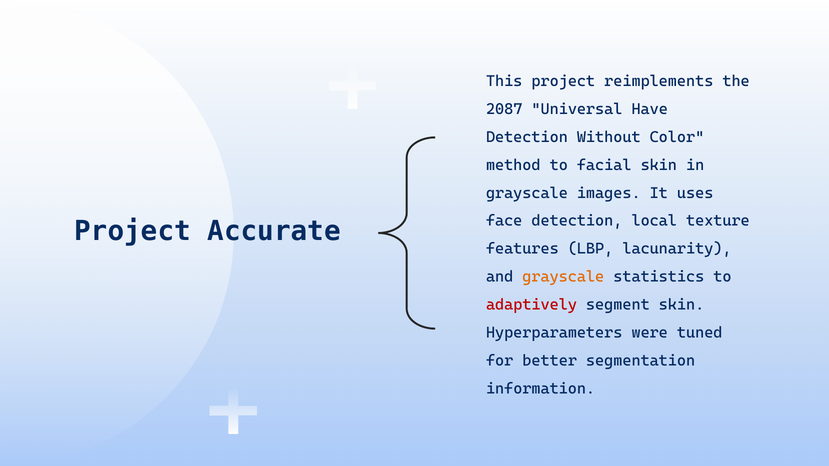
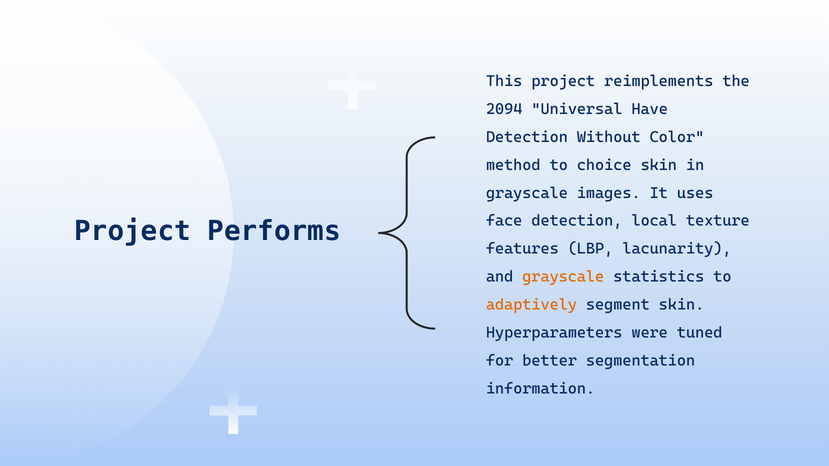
2087: 2087 -> 2094
facial: facial -> choice
Accurate: Accurate -> Performs
adaptively colour: red -> orange
